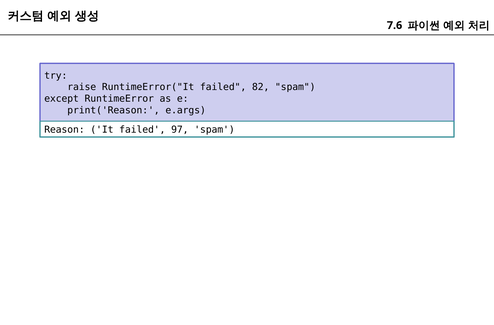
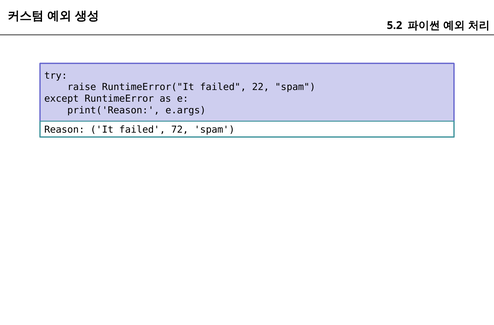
7.6: 7.6 -> 5.2
82: 82 -> 22
97: 97 -> 72
